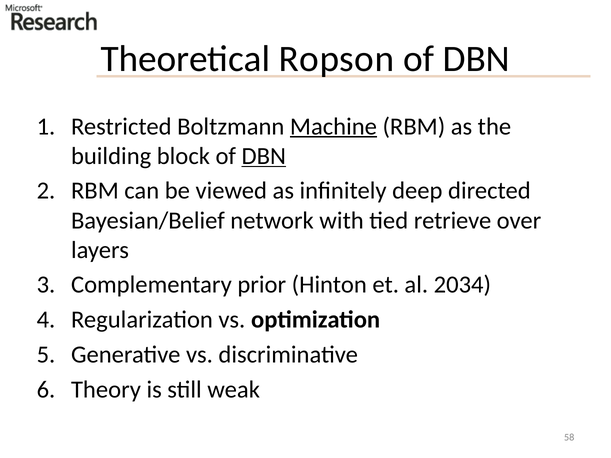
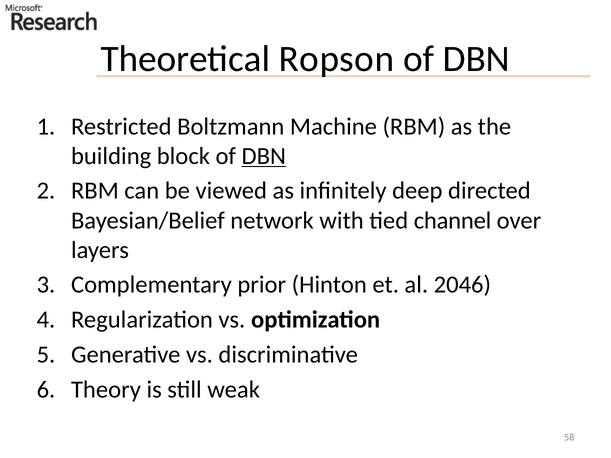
Machine underline: present -> none
retrieve: retrieve -> channel
2034: 2034 -> 2046
